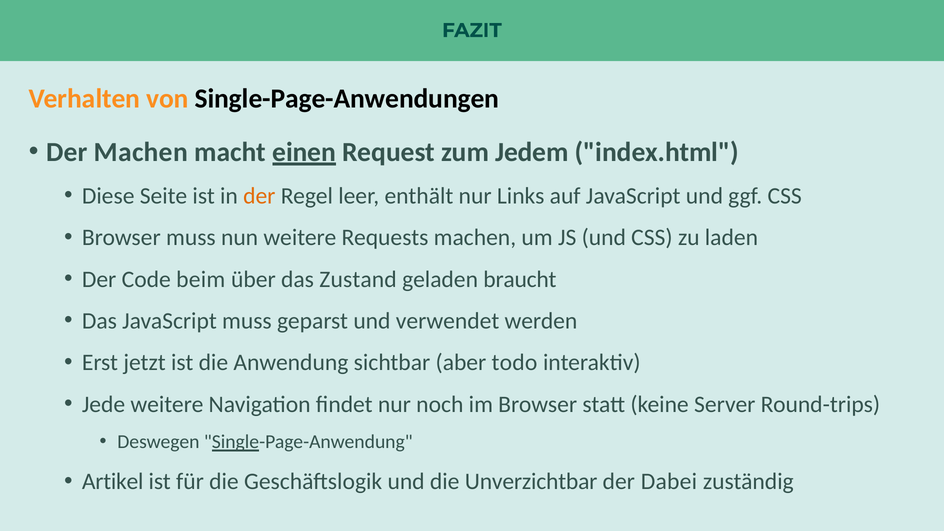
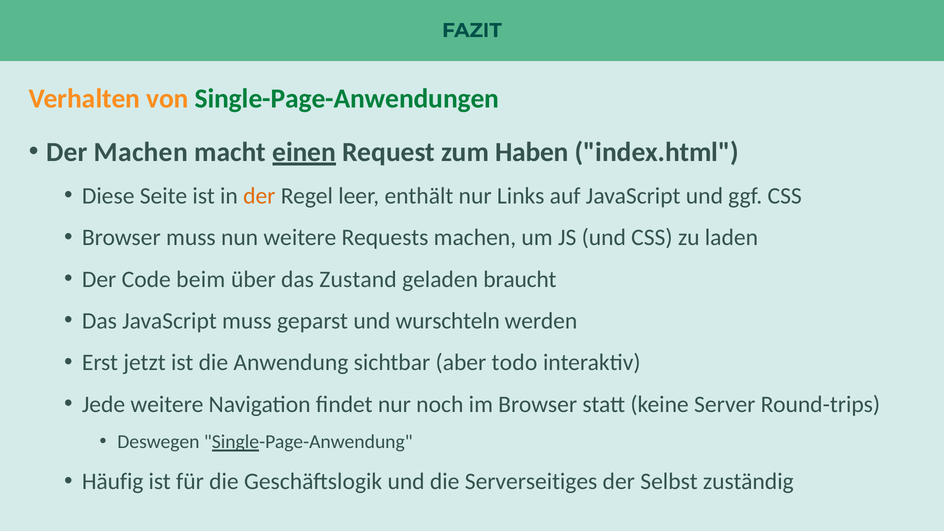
Single-Page-Anwendungen colour: black -> green
Jedem: Jedem -> Haben
verwendet: verwendet -> wurschteln
Artikel: Artikel -> Häufig
Unverzichtbar: Unverzichtbar -> Serverseitiges
Dabei: Dabei -> Selbst
